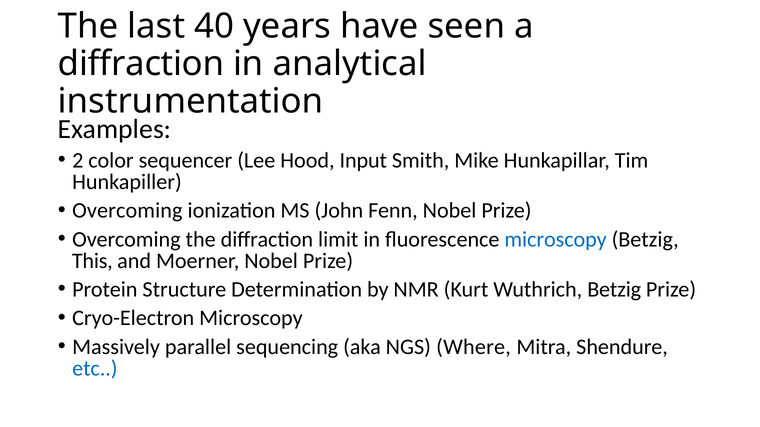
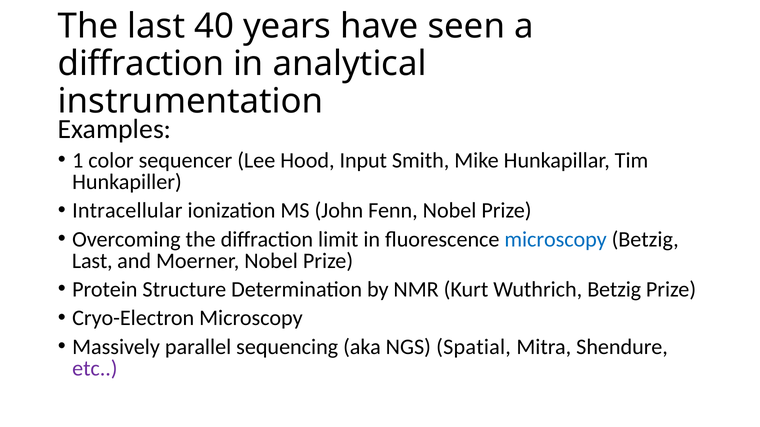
2: 2 -> 1
Overcoming at (127, 211): Overcoming -> Intracellular
This at (92, 261): This -> Last
Where: Where -> Spatial
etc colour: blue -> purple
